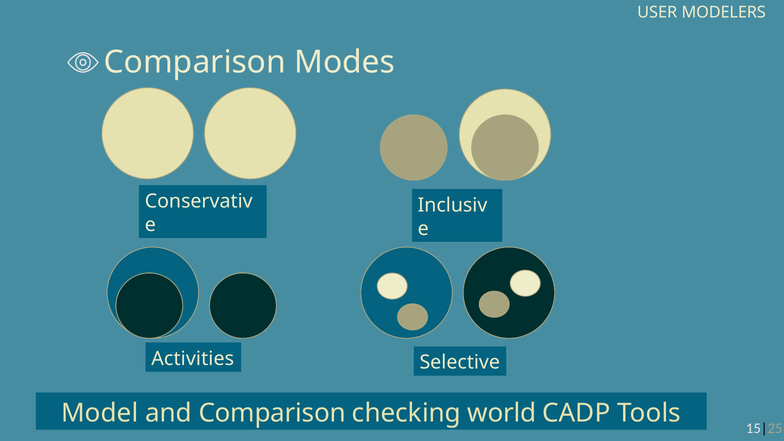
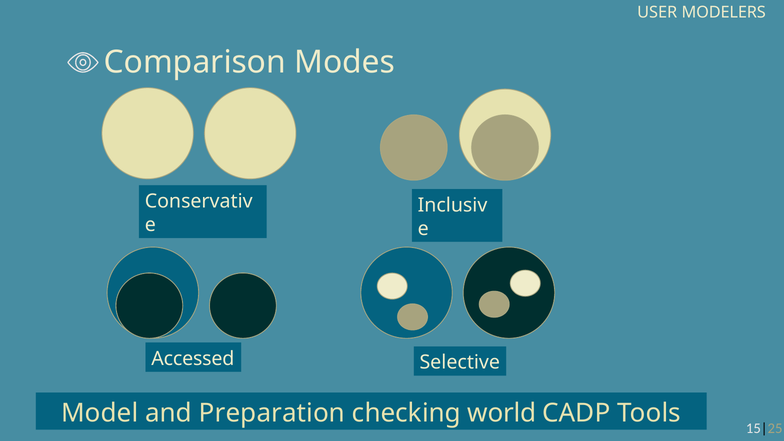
Activities: Activities -> Accessed
and Comparison: Comparison -> Preparation
